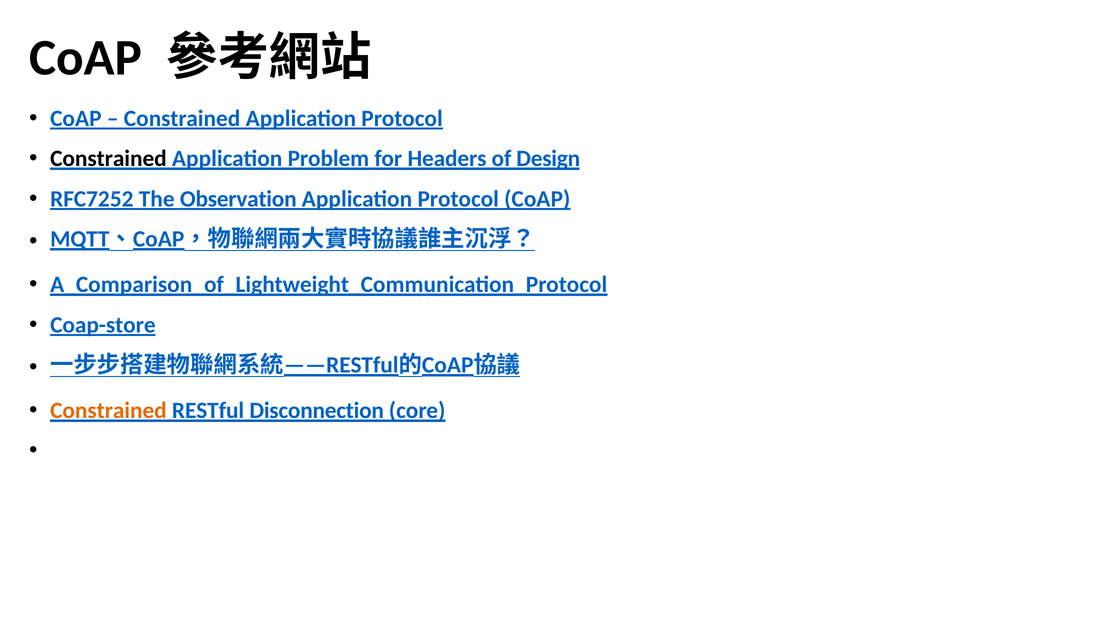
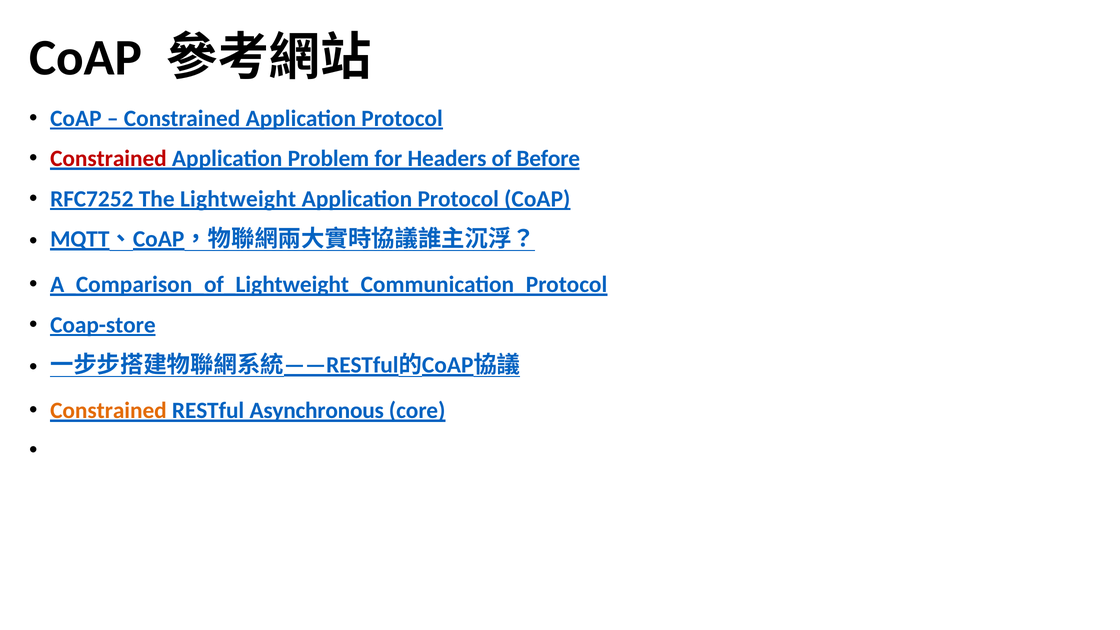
Constrained at (108, 159) colour: black -> red
Design: Design -> Before
Observation: Observation -> Lightweight
Disconnection: Disconnection -> Asynchronous
